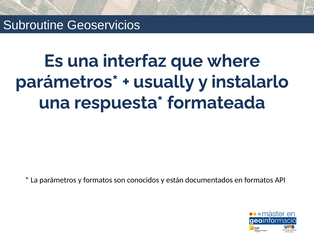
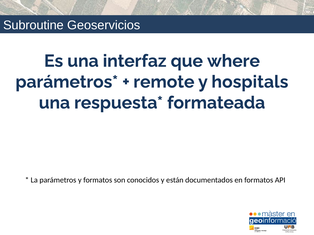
usually: usually -> remote
instalarlo: instalarlo -> hospitals
